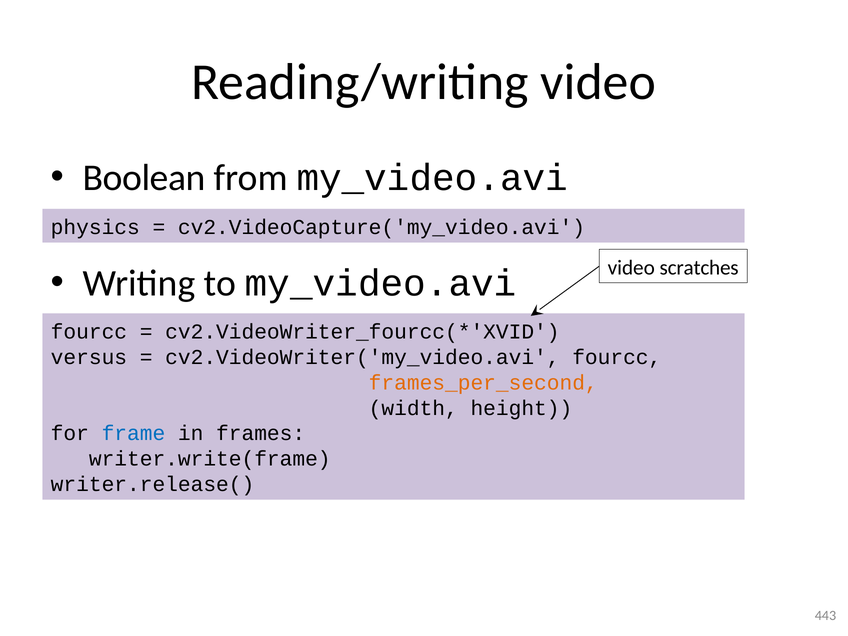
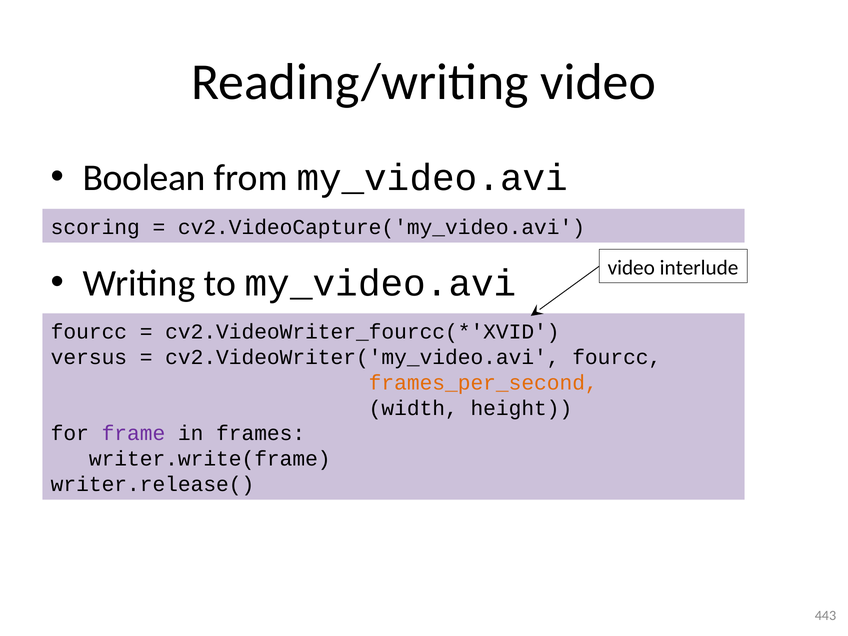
physics: physics -> scoring
scratches: scratches -> interlude
frame colour: blue -> purple
